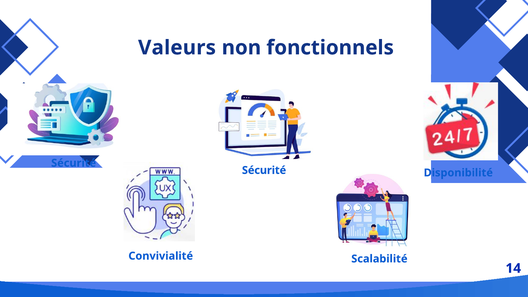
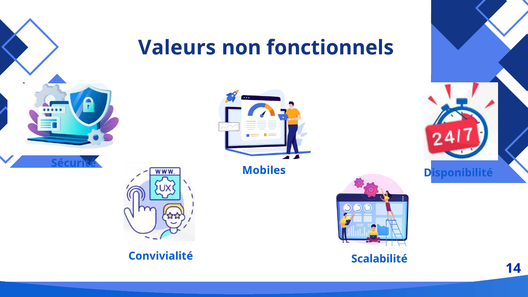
Sécurité at (264, 170): Sécurité -> Mobiles
